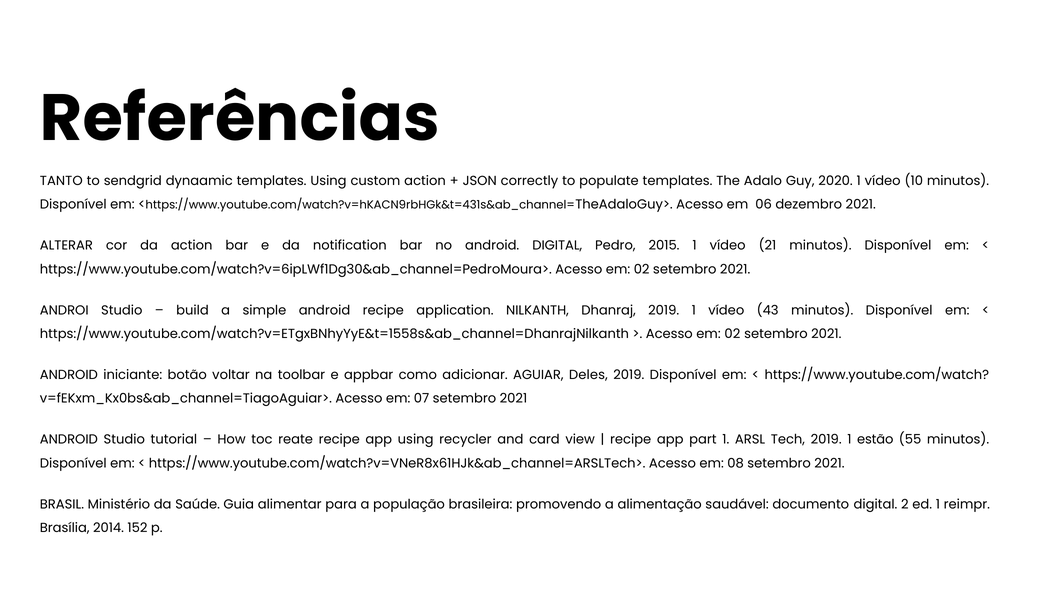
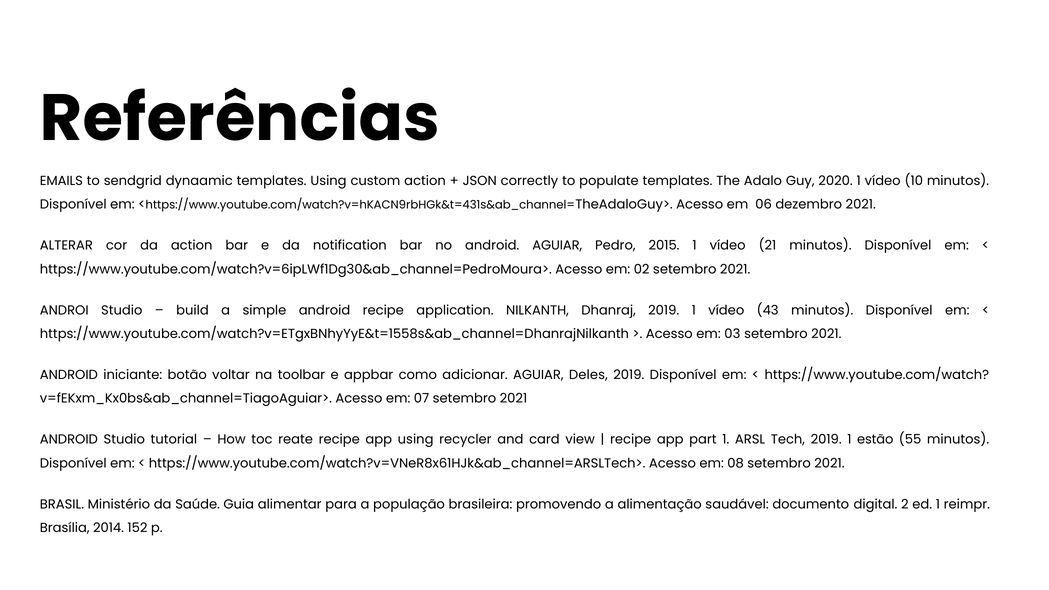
TANTO: TANTO -> EMAILS
android DIGITAL: DIGITAL -> AGUIAR
02 at (732, 334): 02 -> 03
